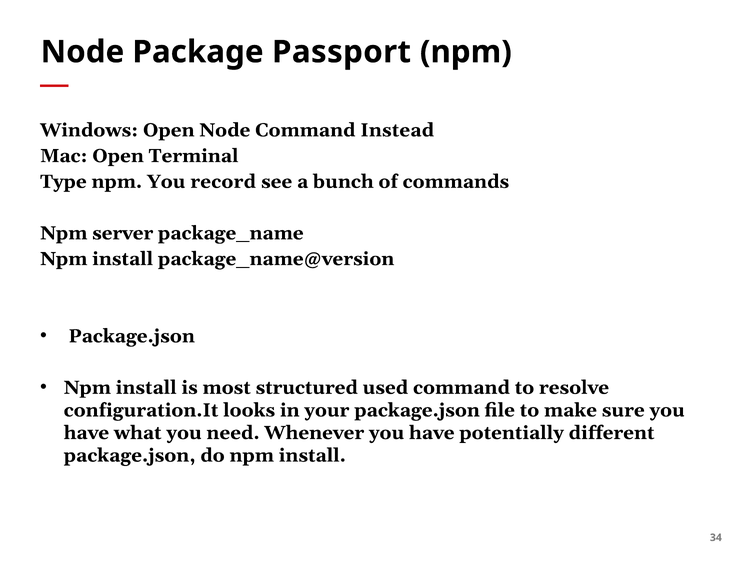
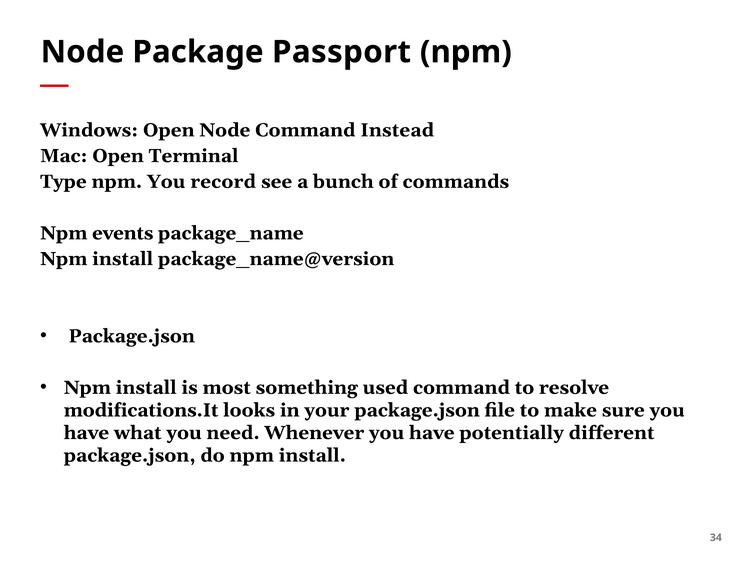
server: server -> events
structured: structured -> something
configuration.It: configuration.It -> modifications.It
